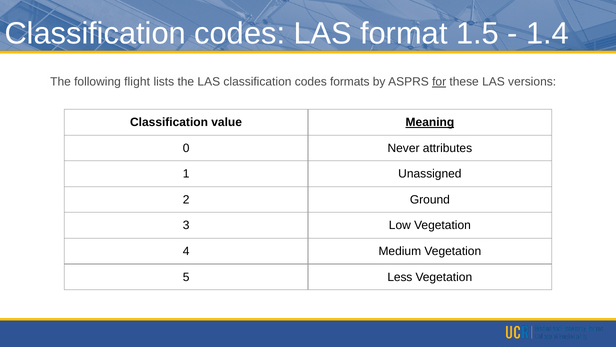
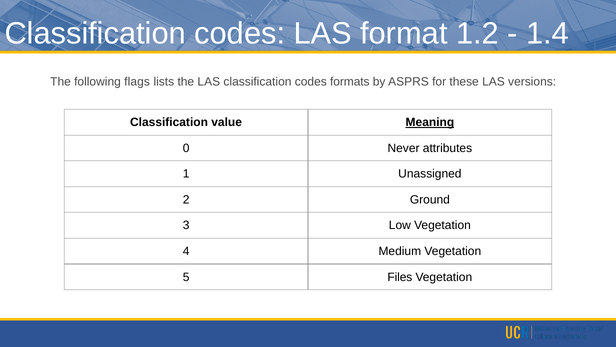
1.5: 1.5 -> 1.2
flight: flight -> flags
for underline: present -> none
Less: Less -> Files
